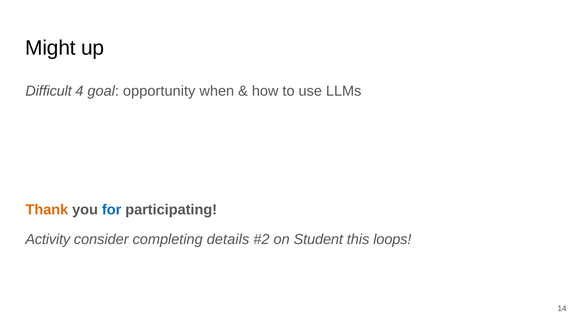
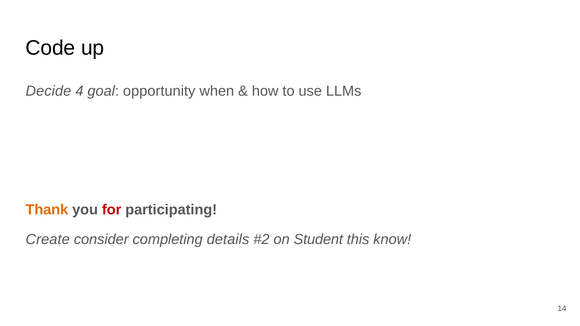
Might: Might -> Code
Difficult: Difficult -> Decide
for colour: blue -> red
Activity: Activity -> Create
loops: loops -> know
